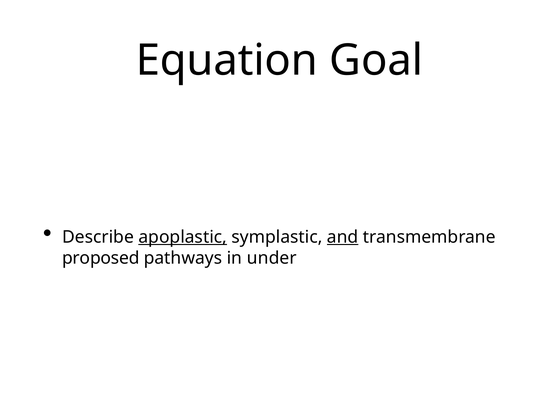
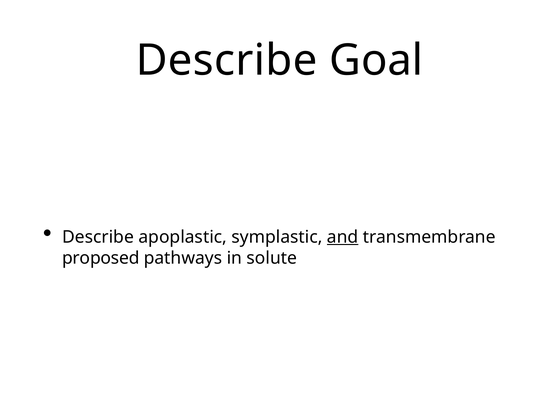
Equation at (227, 60): Equation -> Describe
apoplastic underline: present -> none
under: under -> solute
